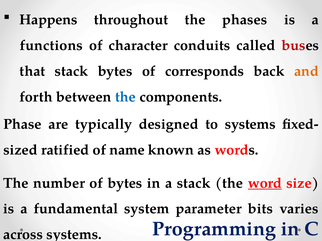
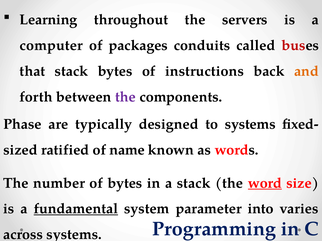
Happens: Happens -> Learning
phases: phases -> servers
functions: functions -> computer
character: character -> packages
corresponds: corresponds -> instructions
the at (125, 97) colour: blue -> purple
fundamental underline: none -> present
bits: bits -> into
